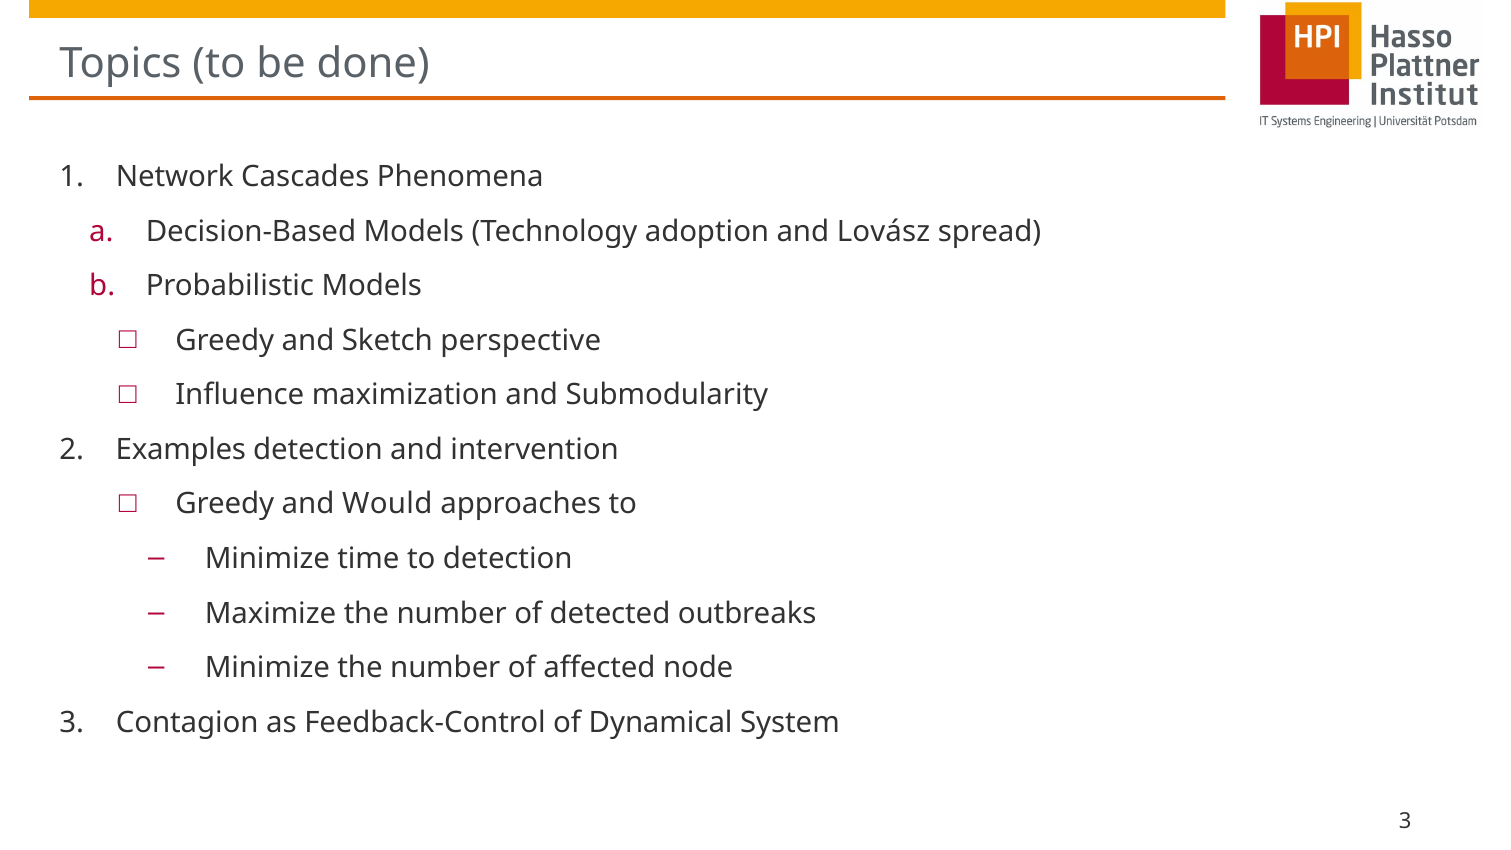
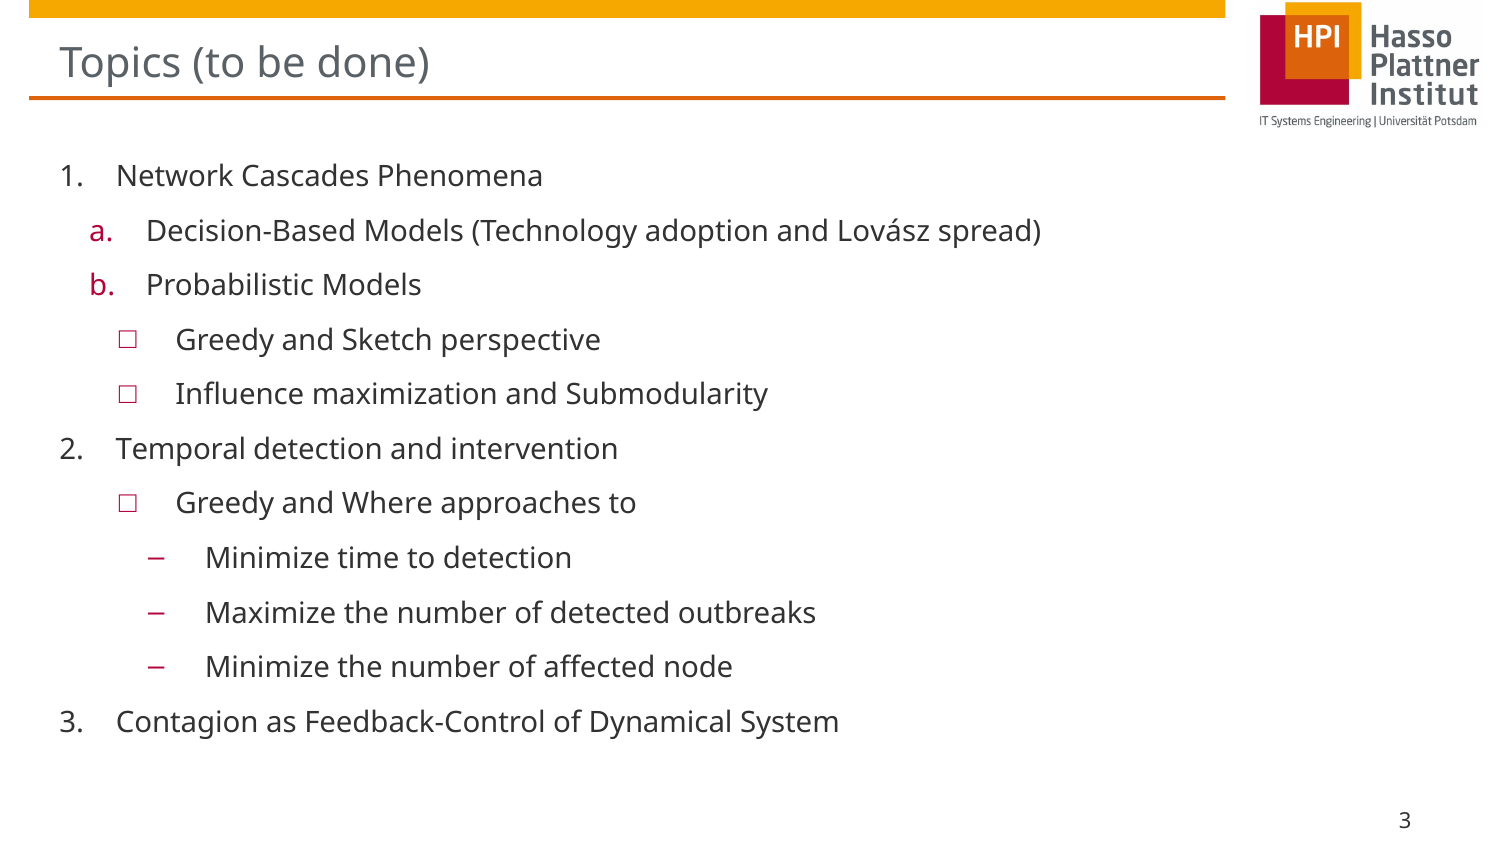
Examples: Examples -> Temporal
Would: Would -> Where
